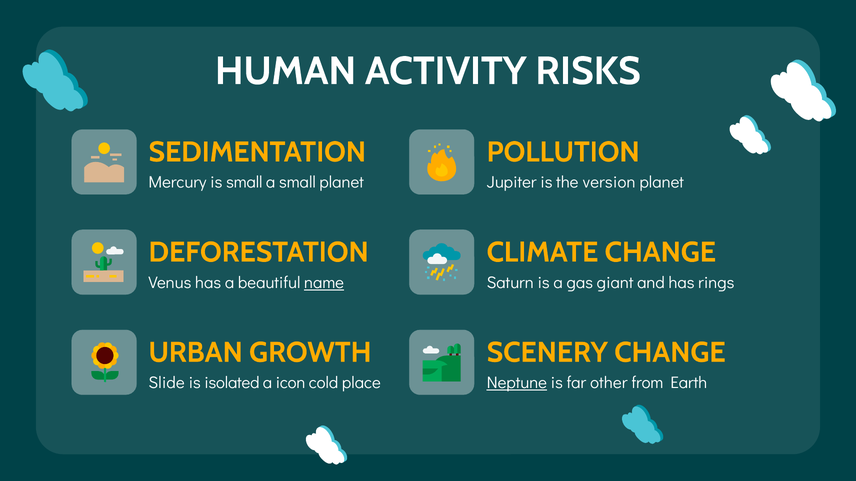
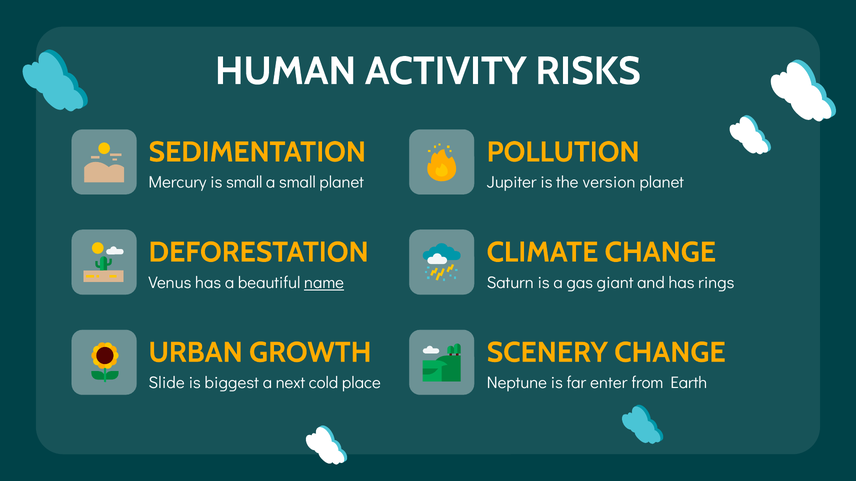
isolated: isolated -> biggest
icon: icon -> next
Neptune underline: present -> none
other: other -> enter
